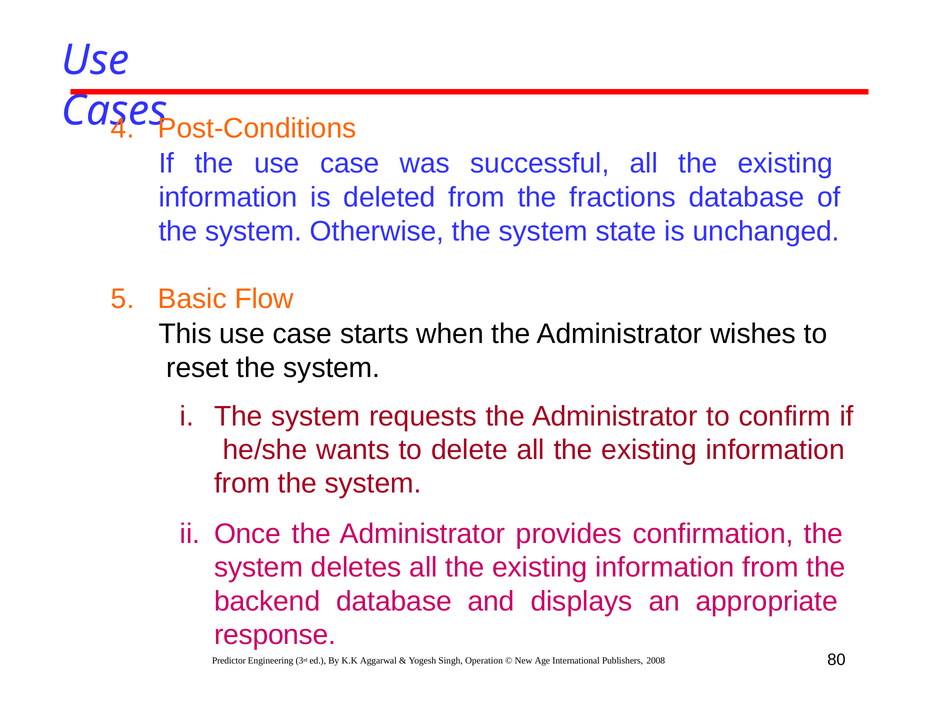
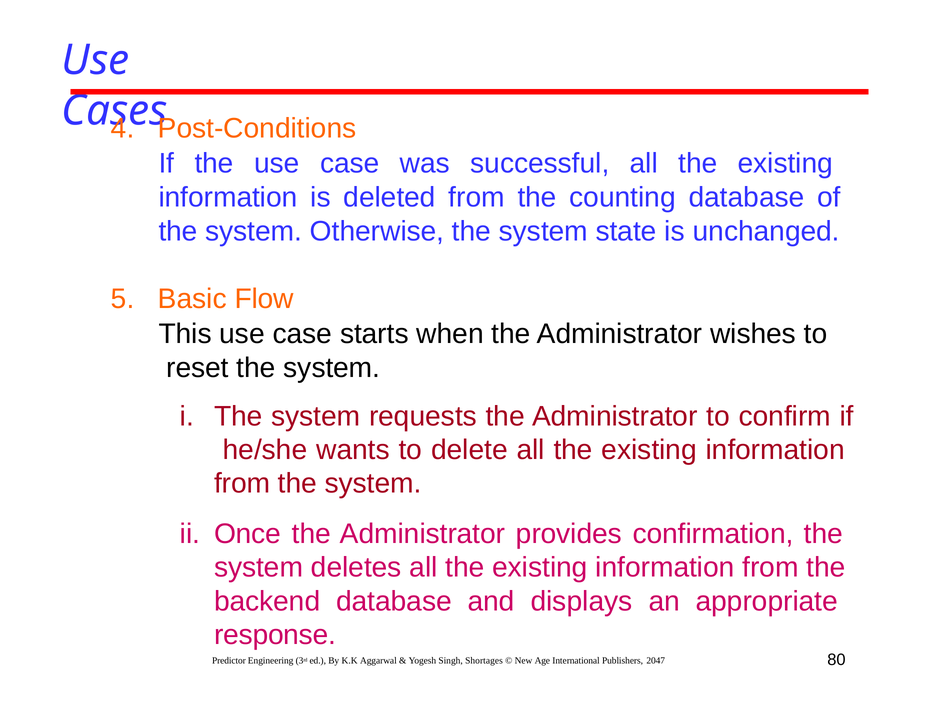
fractions: fractions -> counting
Operation: Operation -> Shortages
2008: 2008 -> 2047
